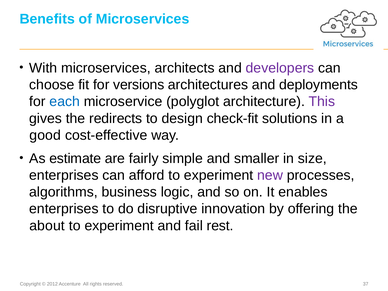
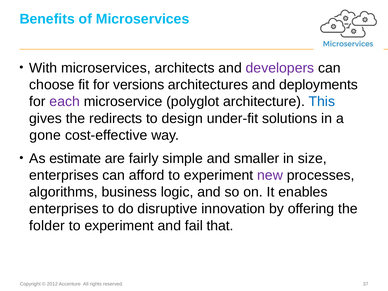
each colour: blue -> purple
This colour: purple -> blue
check-fit: check-fit -> under-fit
good: good -> gone
about: about -> folder
rest: rest -> that
